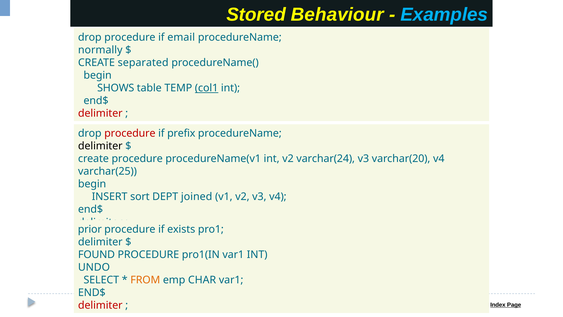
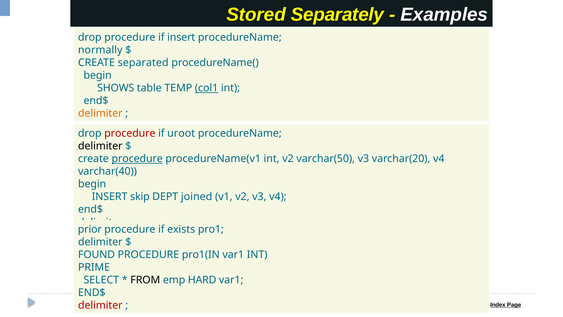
Behaviour: Behaviour -> Separately
Examples colour: light blue -> white
if email: email -> insert
delimiter at (100, 113) colour: red -> orange
prefix: prefix -> uroot
procedure at (137, 159) underline: none -> present
varchar(24: varchar(24 -> varchar(50
varchar(25: varchar(25 -> varchar(40
sort: sort -> skip
UNDO: UNDO -> PRIME
FROM colour: orange -> black
CHAR: CHAR -> HARD
